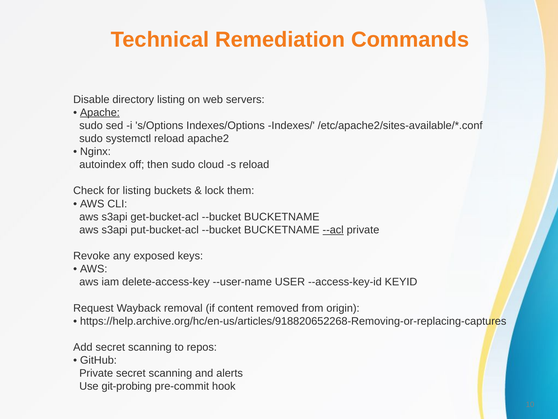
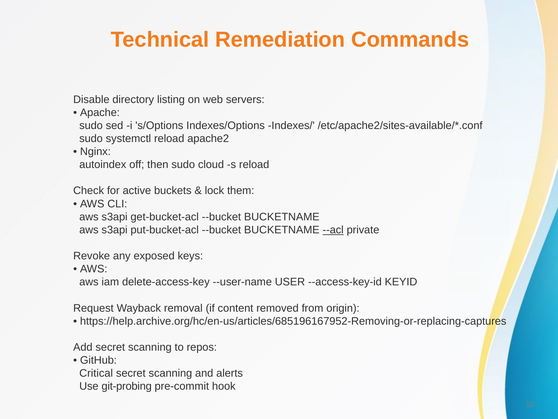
Apache underline: present -> none
for listing: listing -> active
https://help.archive.org/hc/en-us/articles/918820652268-Removing-or-replacing-captures: https://help.archive.org/hc/en-us/articles/918820652268-Removing-or-replacing-captures -> https://help.archive.org/hc/en-us/articles/685196167952-Removing-or-replacing-captures
Private at (96, 373): Private -> Critical
